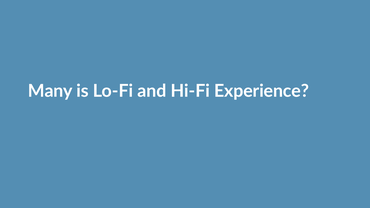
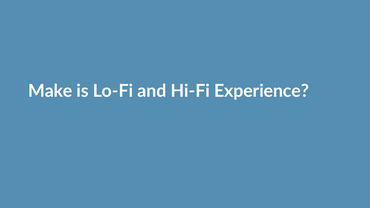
Many: Many -> Make
